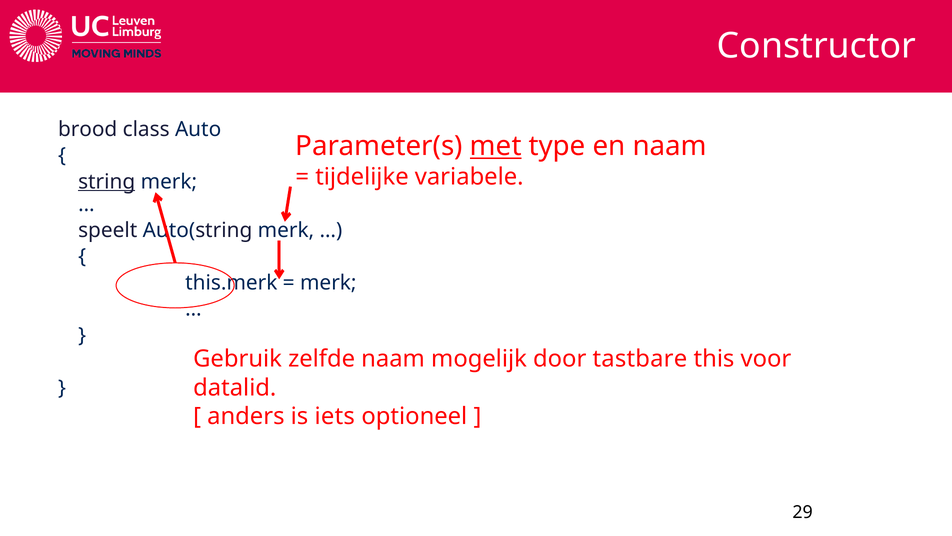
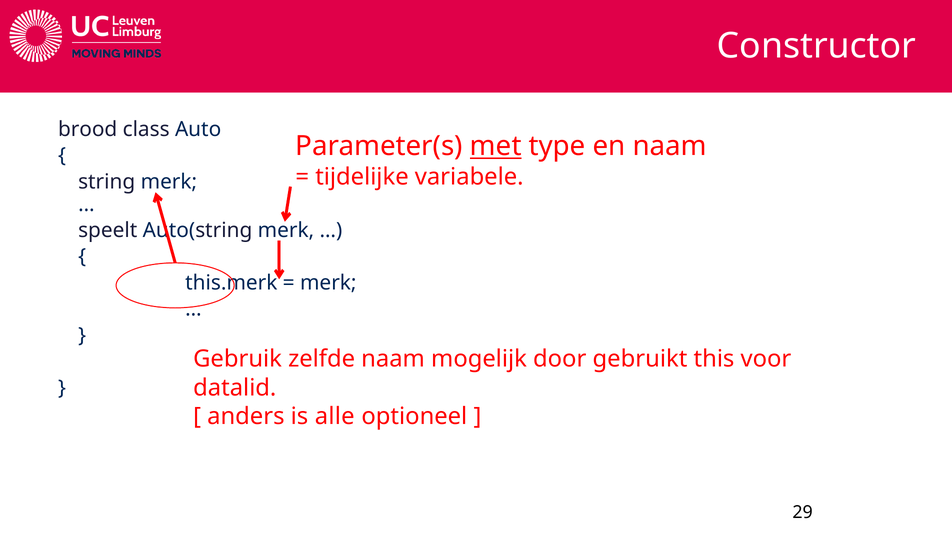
string underline: present -> none
tastbare: tastbare -> gebruikt
iets: iets -> alle
